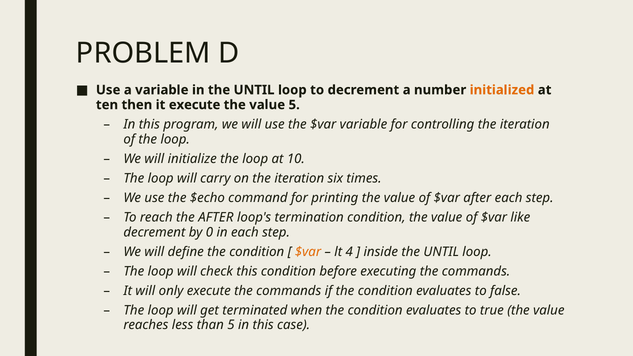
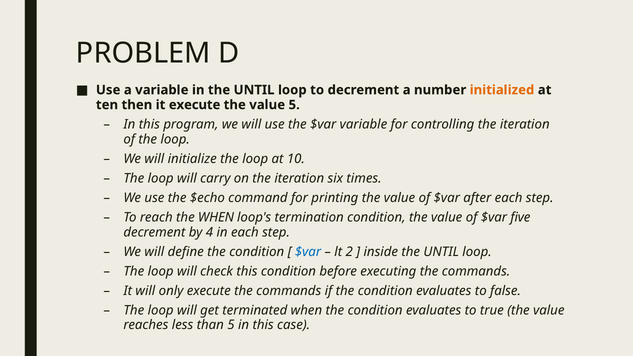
the AFTER: AFTER -> WHEN
like: like -> five
0: 0 -> 4
$var at (308, 252) colour: orange -> blue
4: 4 -> 2
